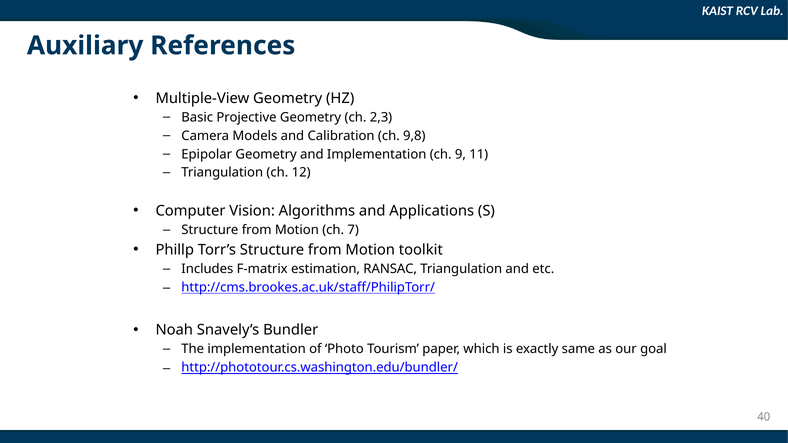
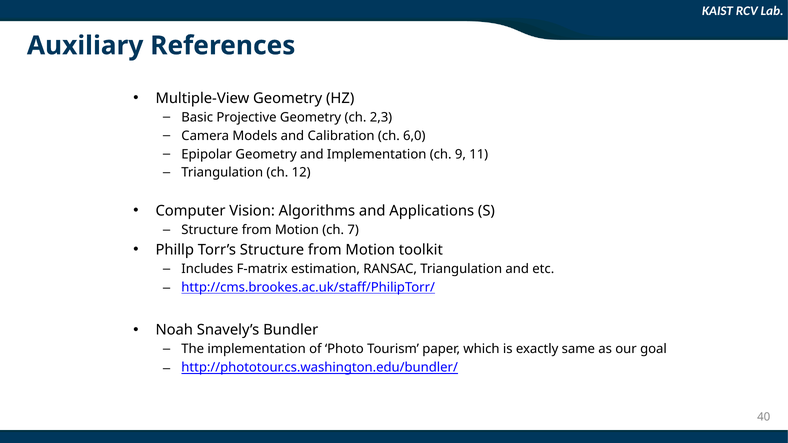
9,8: 9,8 -> 6,0
